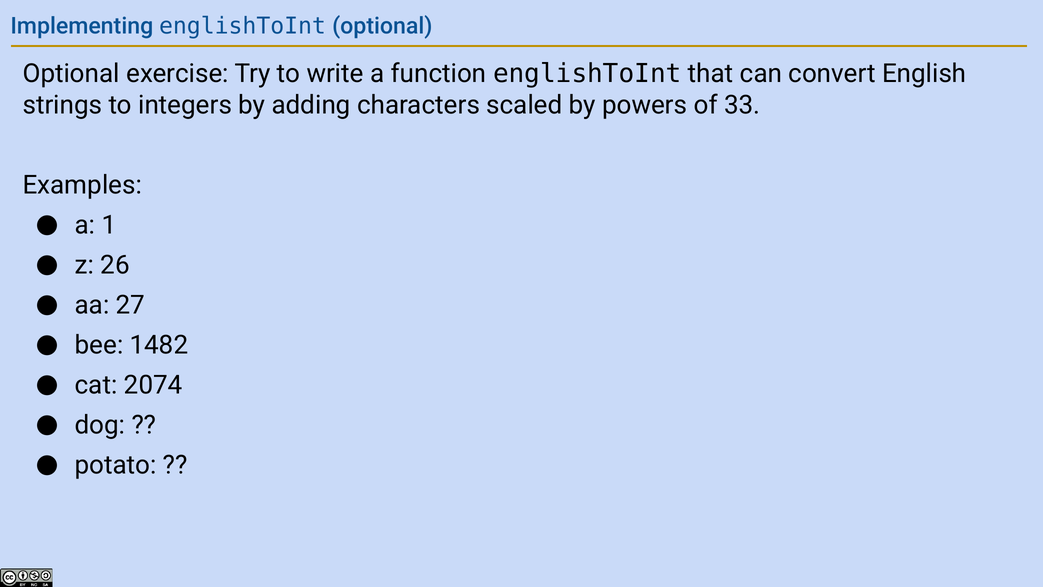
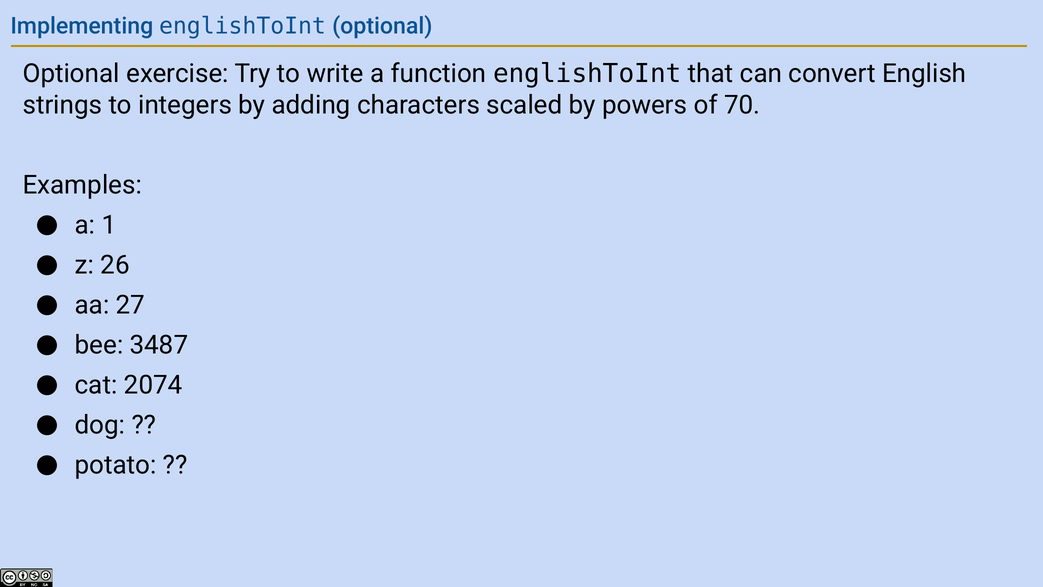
33: 33 -> 70
1482: 1482 -> 3487
